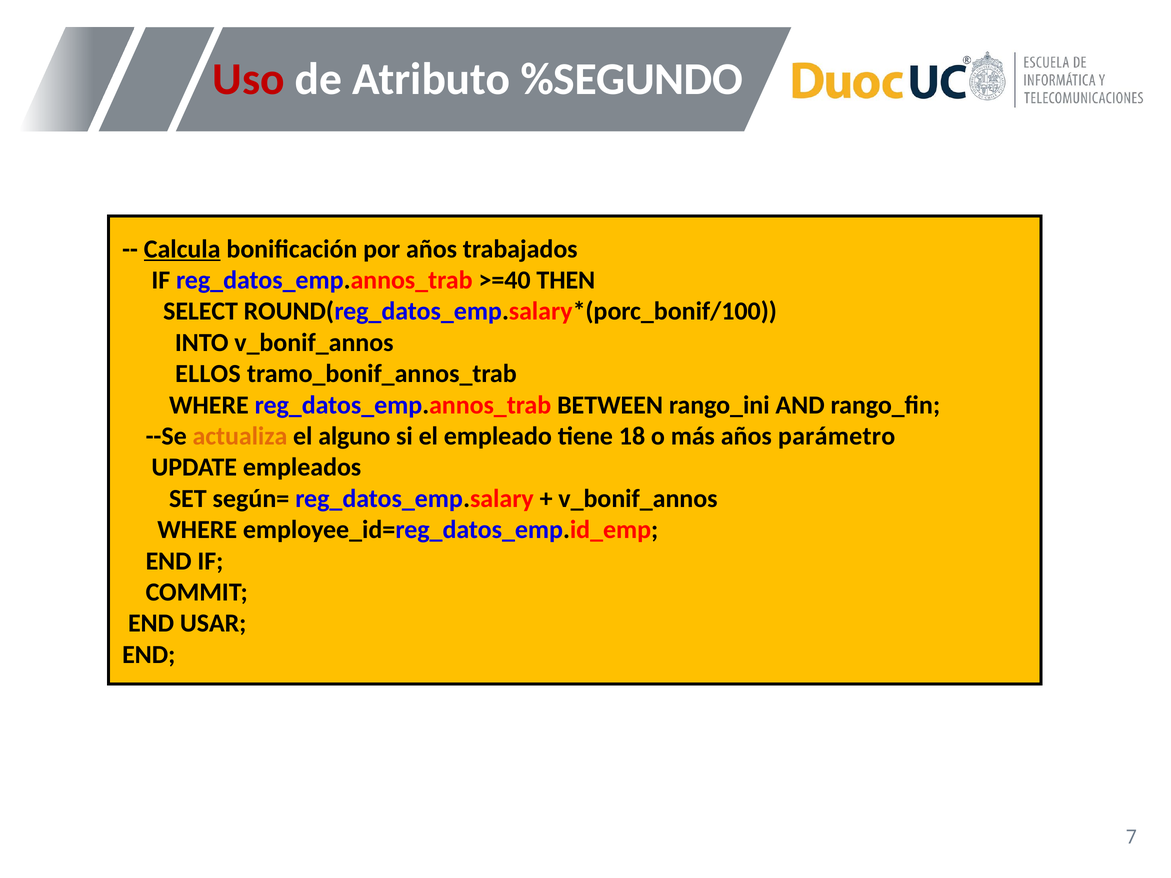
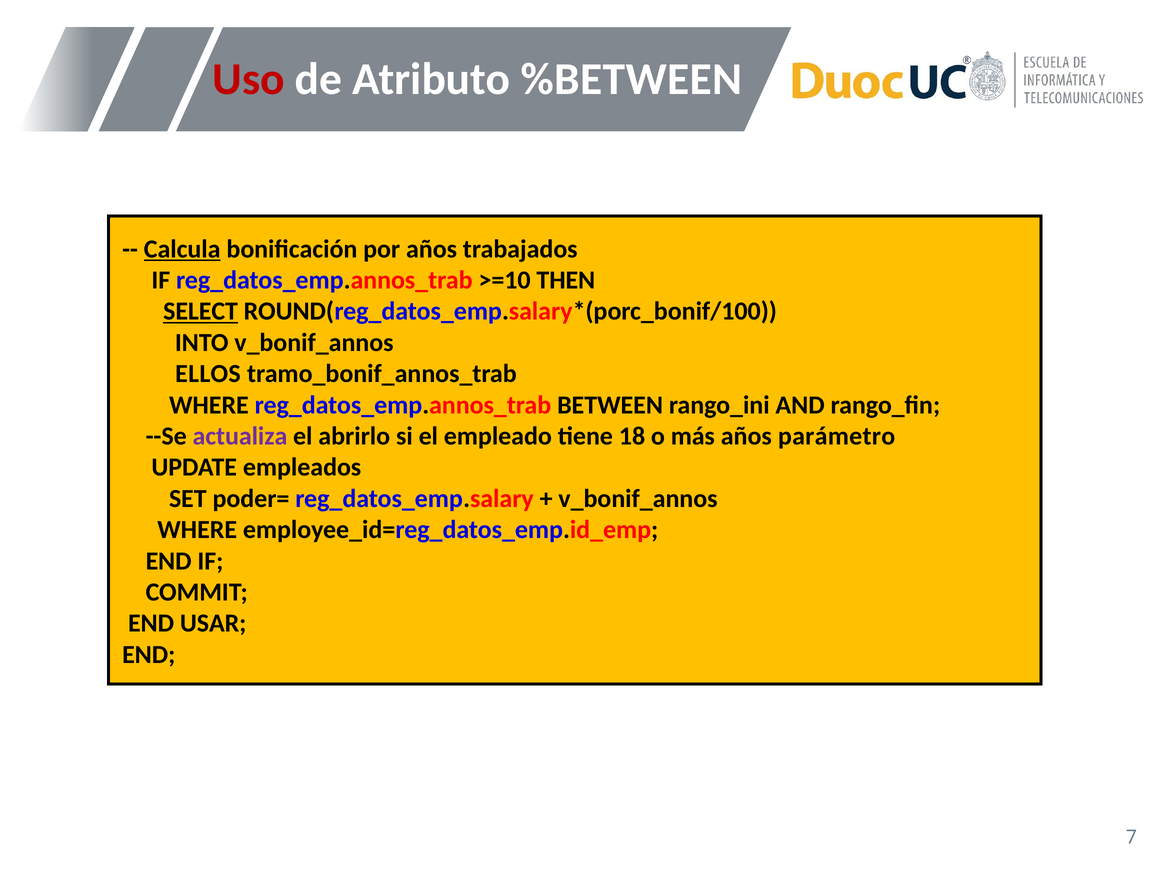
%SEGUNDO: %SEGUNDO -> %BETWEEN
>=40: >=40 -> >=10
SELECT underline: none -> present
actualiza colour: orange -> purple
alguno: alguno -> abrirlo
según=: según= -> poder=
